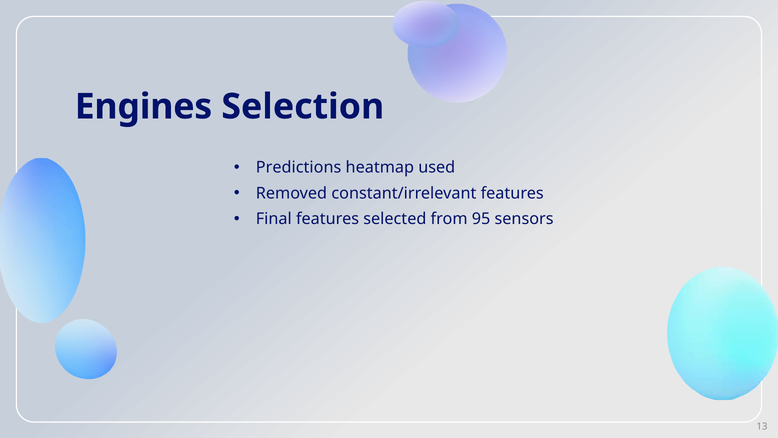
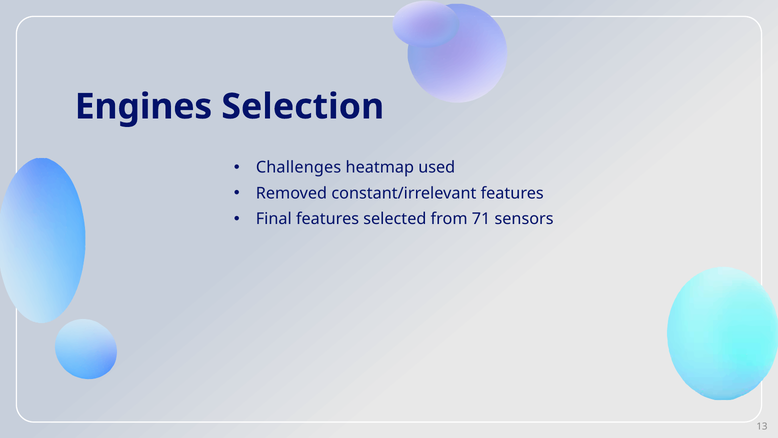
Predictions: Predictions -> Challenges
95: 95 -> 71
